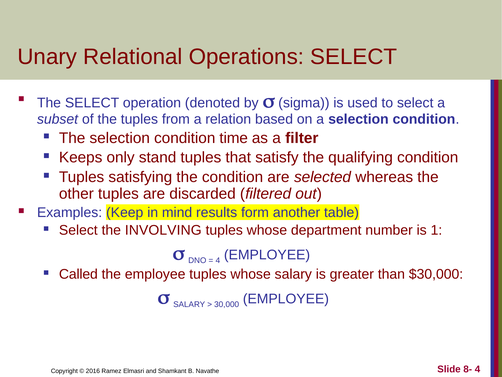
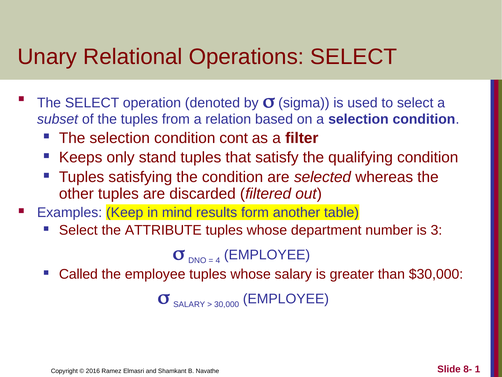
time: time -> cont
INVOLVING: INVOLVING -> ATTRIBUTE
1: 1 -> 3
8- 4: 4 -> 1
